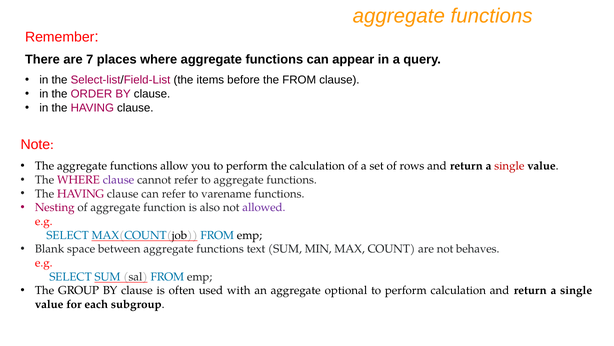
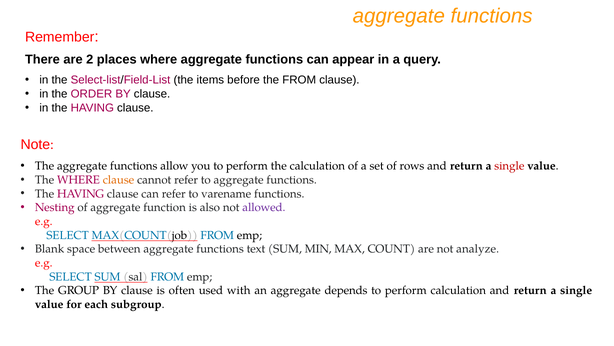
7: 7 -> 2
clause at (119, 180) colour: purple -> orange
behaves: behaves -> analyze
optional: optional -> depends
